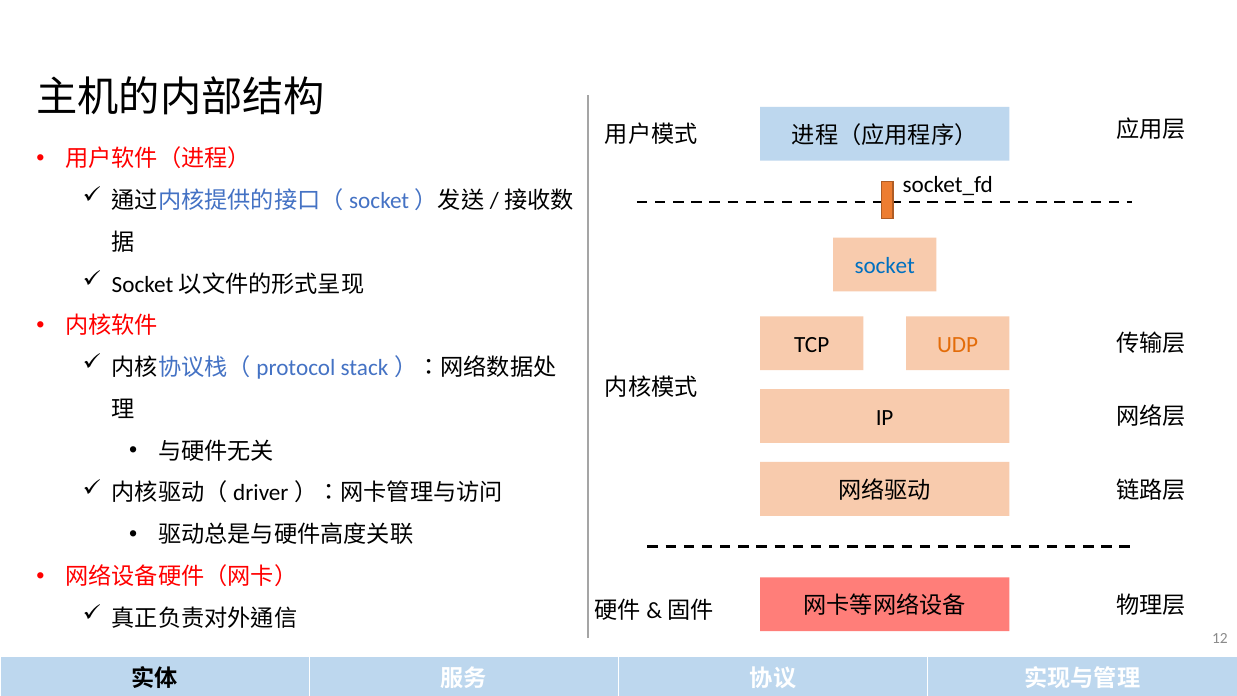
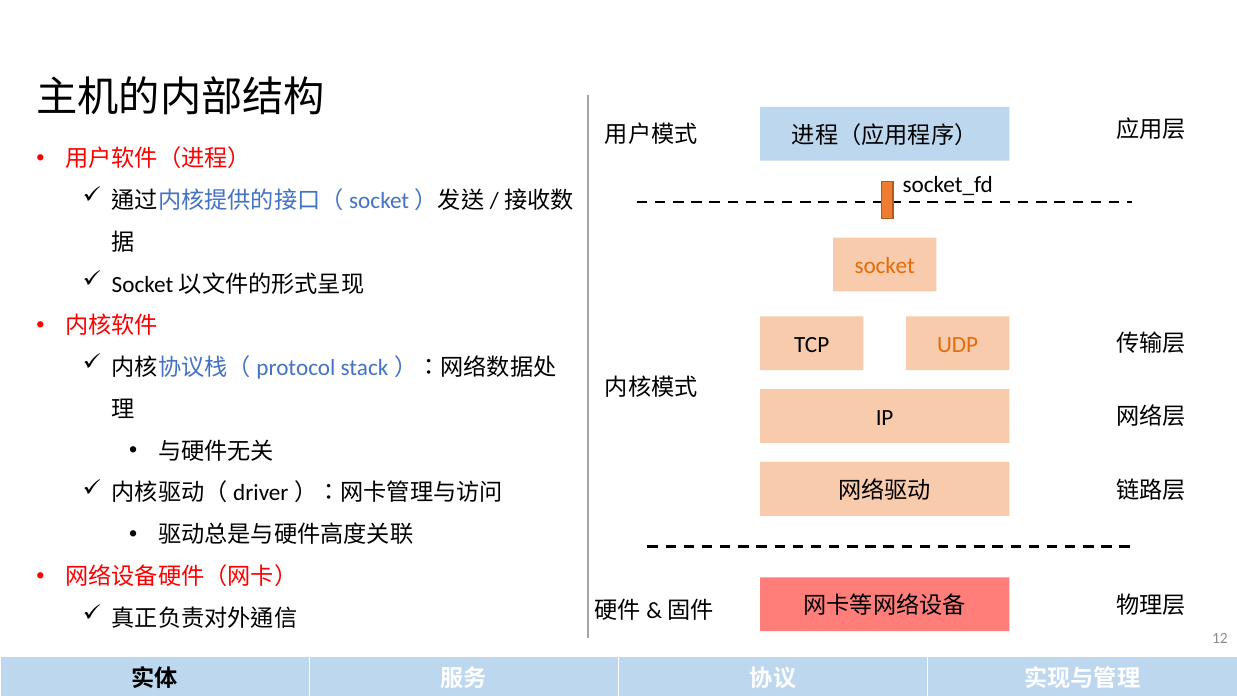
socket colour: blue -> orange
